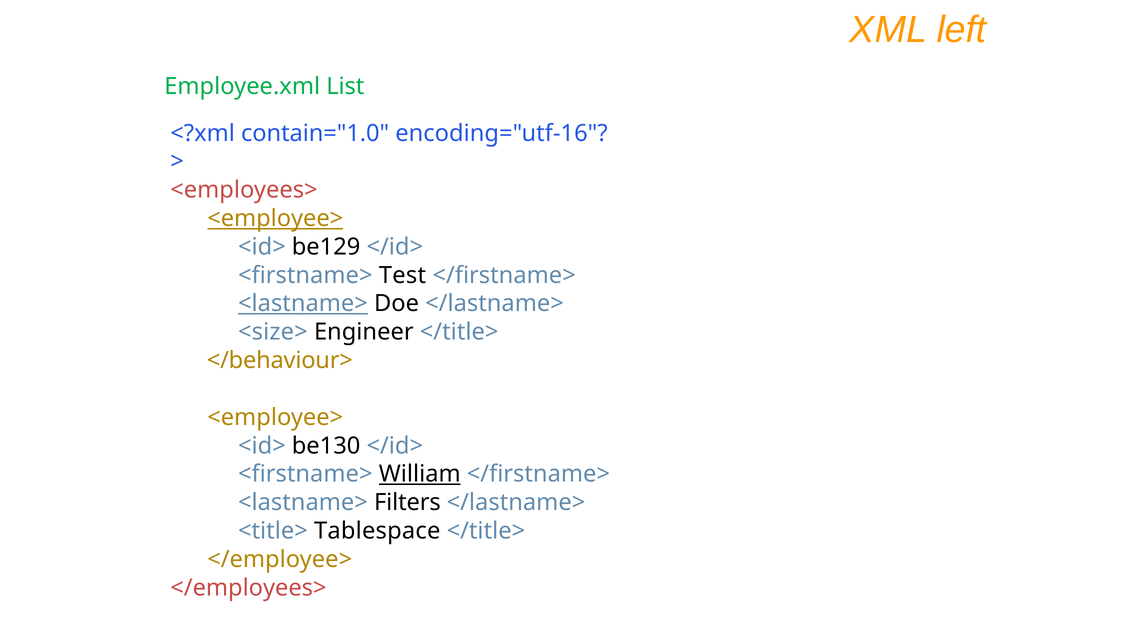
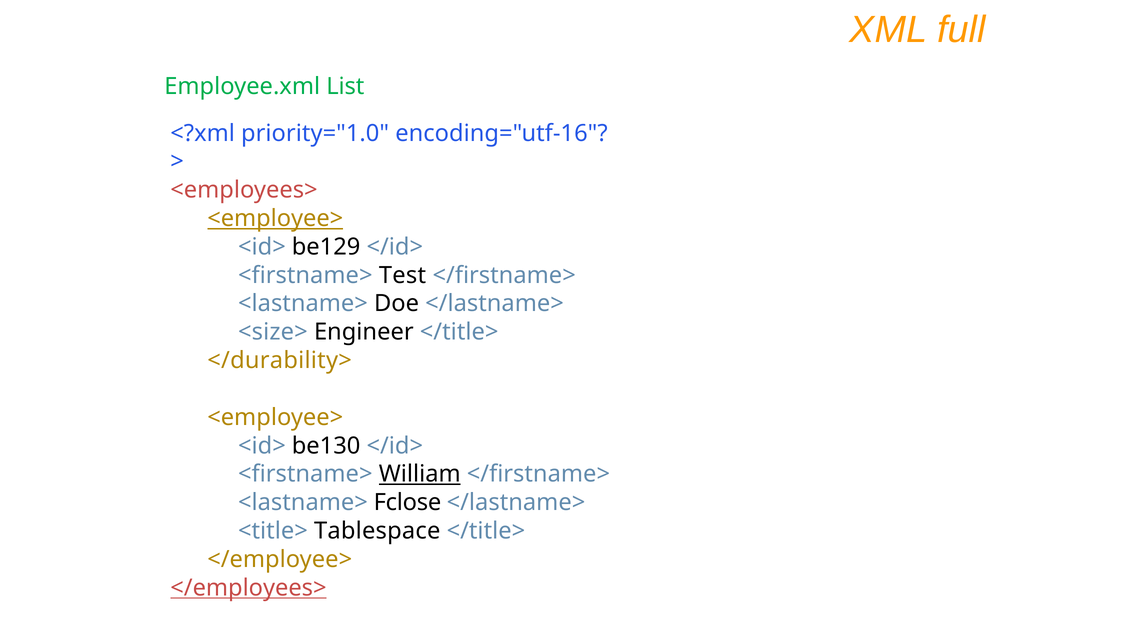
left: left -> full
contain="1.0: contain="1.0 -> priority="1.0
<lastname> at (303, 304) underline: present -> none
</behaviour>: </behaviour> -> </durability>
Filters: Filters -> Fclose
</employees> underline: none -> present
